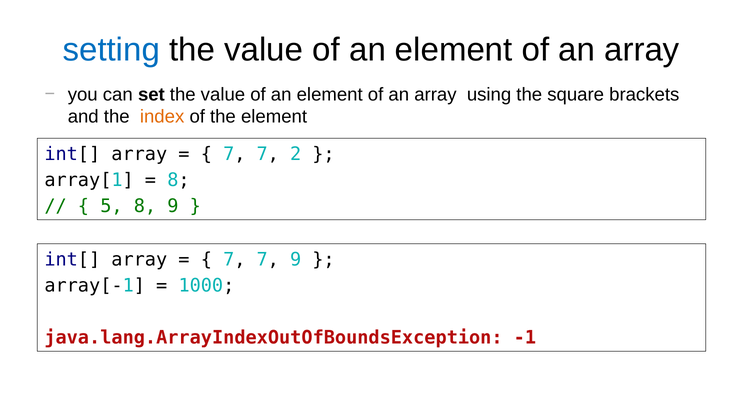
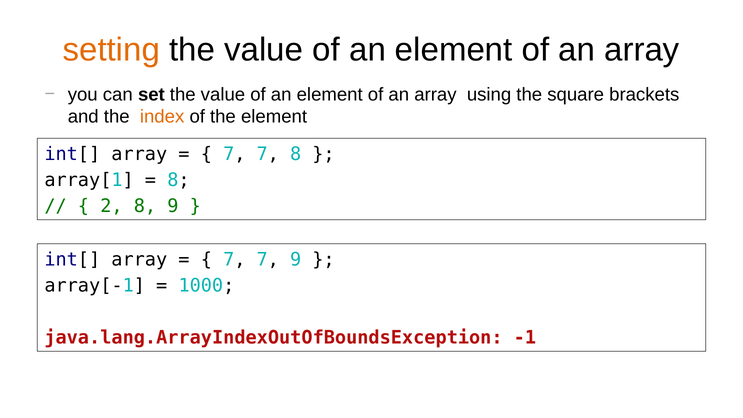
setting colour: blue -> orange
7 2: 2 -> 8
5: 5 -> 2
